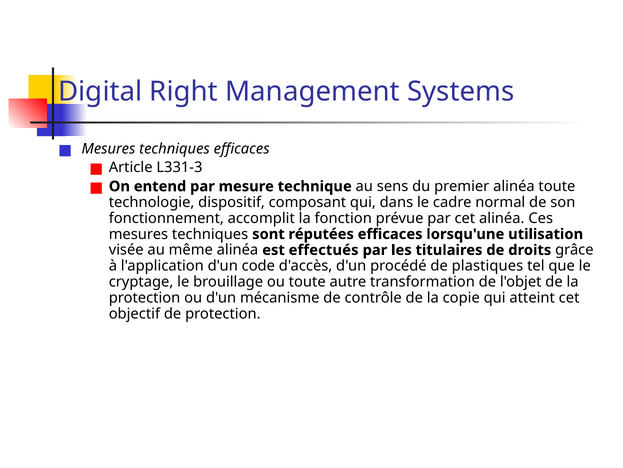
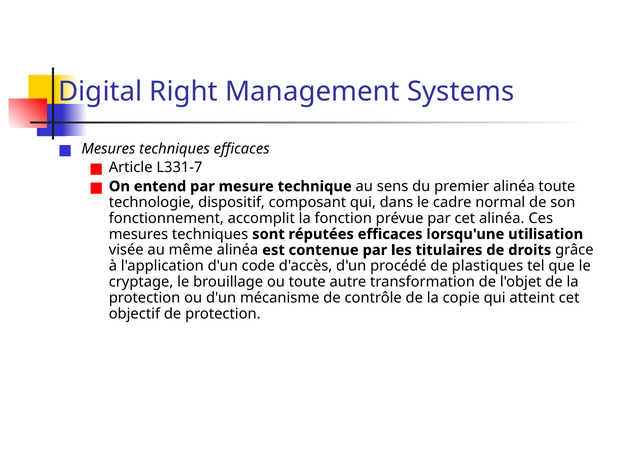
L331-3: L331-3 -> L331-7
effectués: effectués -> contenue
